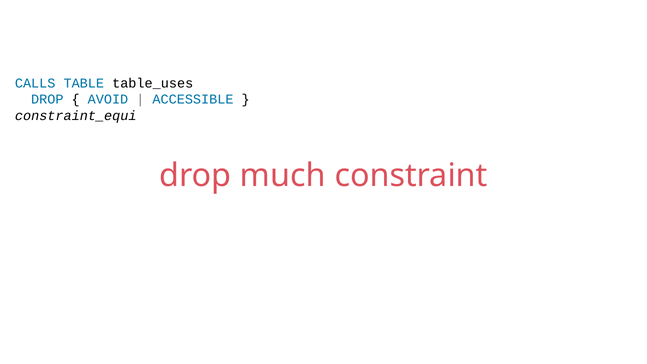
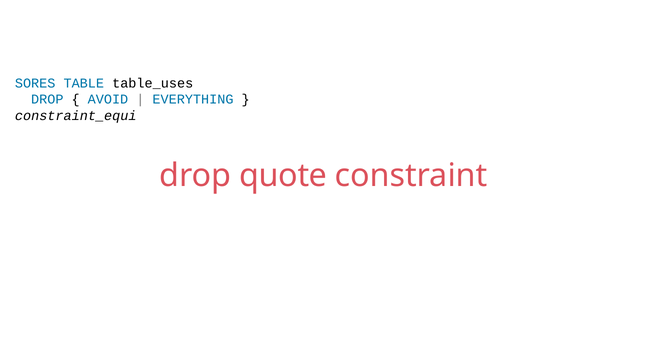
CALLS: CALLS -> SORES
ACCESSIBLE: ACCESSIBLE -> EVERYTHING
much: much -> quote
